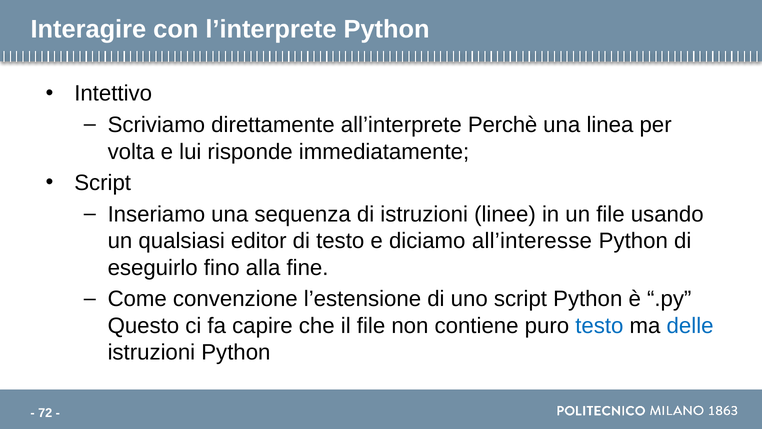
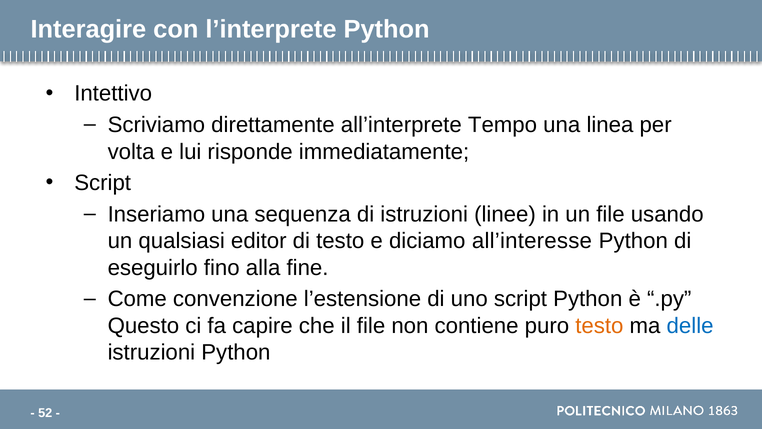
Perchè: Perchè -> Tempo
testo at (599, 326) colour: blue -> orange
72: 72 -> 52
